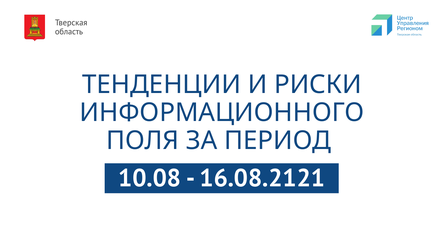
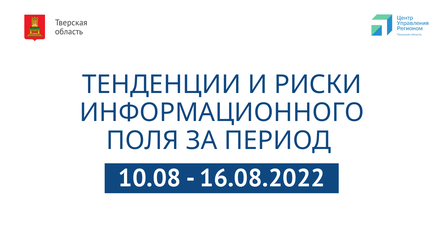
16.08.2121: 16.08.2121 -> 16.08.2022
